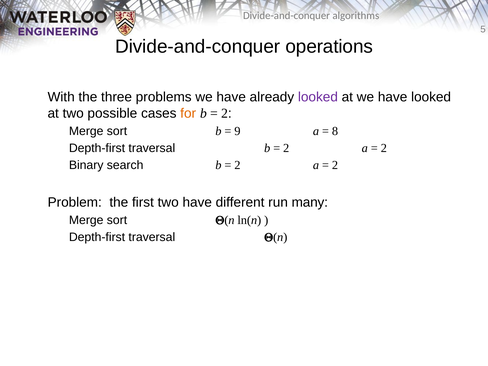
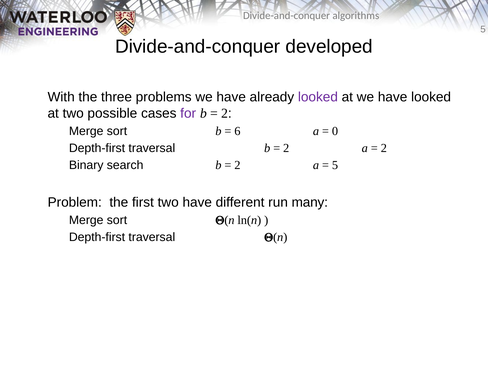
operations: operations -> developed
for colour: orange -> purple
9: 9 -> 6
8: 8 -> 0
2 at (335, 165): 2 -> 5
